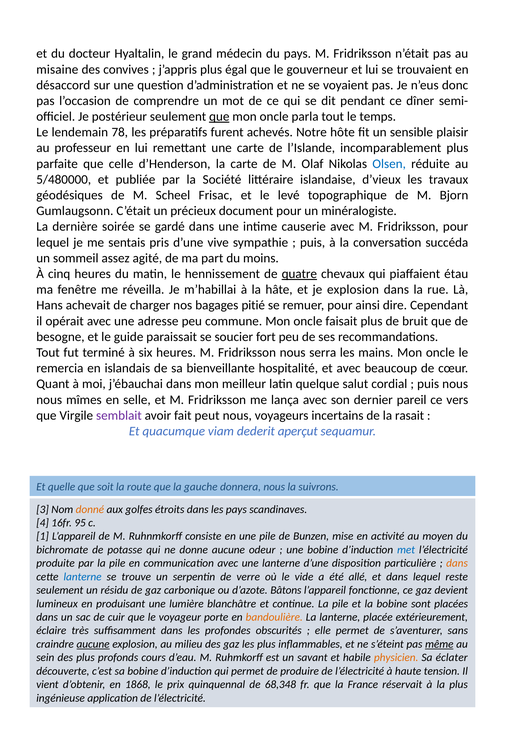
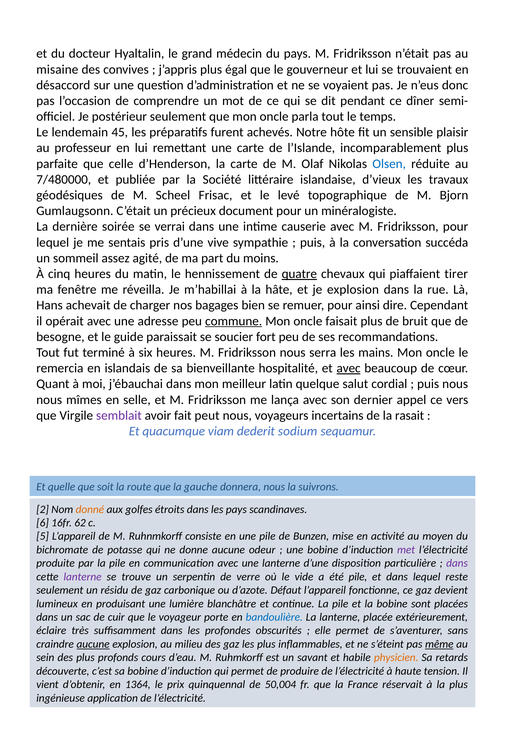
que at (219, 116) underline: present -> none
78: 78 -> 45
5/480000: 5/480000 -> 7/480000
gardé: gardé -> verrai
étau: étau -> tirer
pitié: pitié -> bien
commune underline: none -> present
avec at (349, 368) underline: none -> present
pareil: pareil -> appel
aperçut: aperçut -> sodium
3: 3 -> 2
4: 4 -> 6
95: 95 -> 62
1: 1 -> 5
met colour: blue -> purple
dans at (457, 563) colour: orange -> purple
lanterne at (83, 576) colour: blue -> purple
été allé: allé -> pile
Bâtons: Bâtons -> Défaut
bandoulière colour: orange -> blue
éclater: éclater -> retards
1868: 1868 -> 1364
68,348: 68,348 -> 50,004
